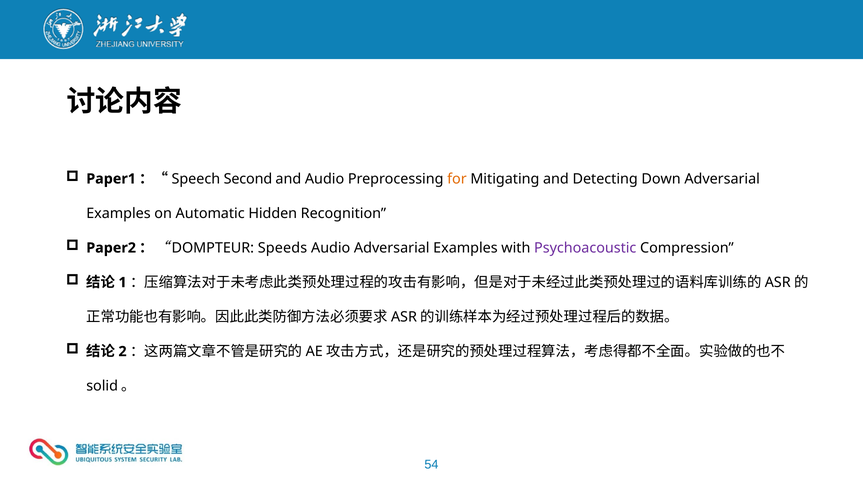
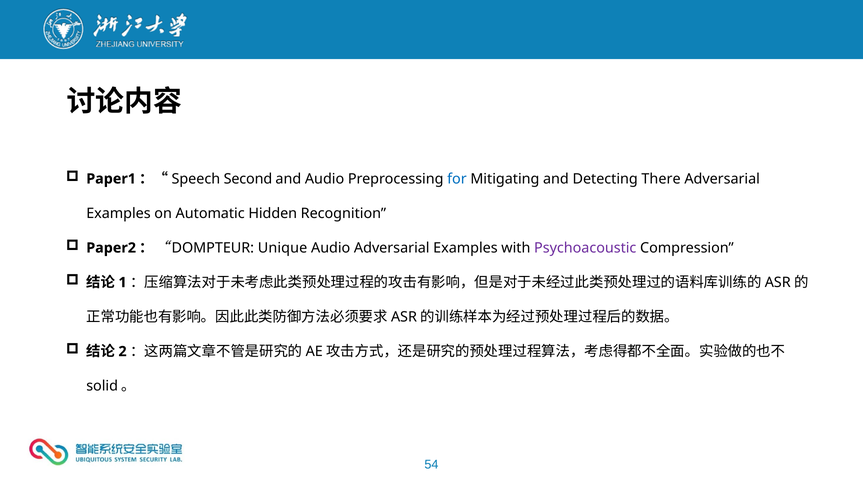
for colour: orange -> blue
Down: Down -> There
Speeds: Speeds -> Unique
